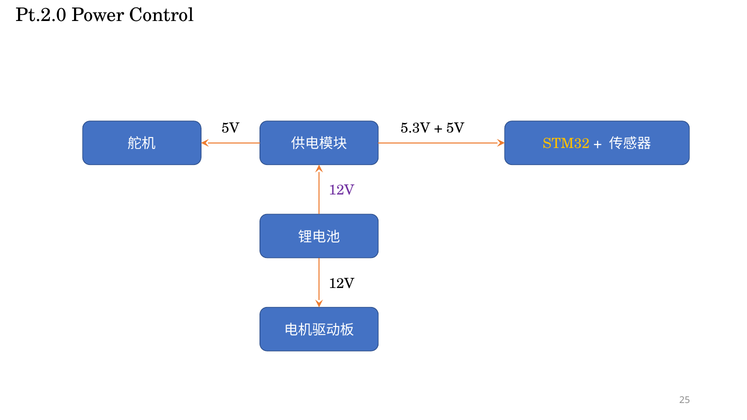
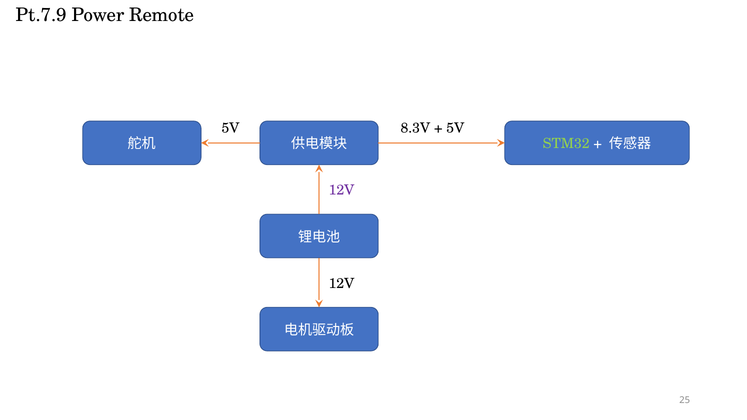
Pt.2.0: Pt.2.0 -> Pt.7.9
Control: Control -> Remote
5.3V: 5.3V -> 8.3V
STM32 colour: yellow -> light green
